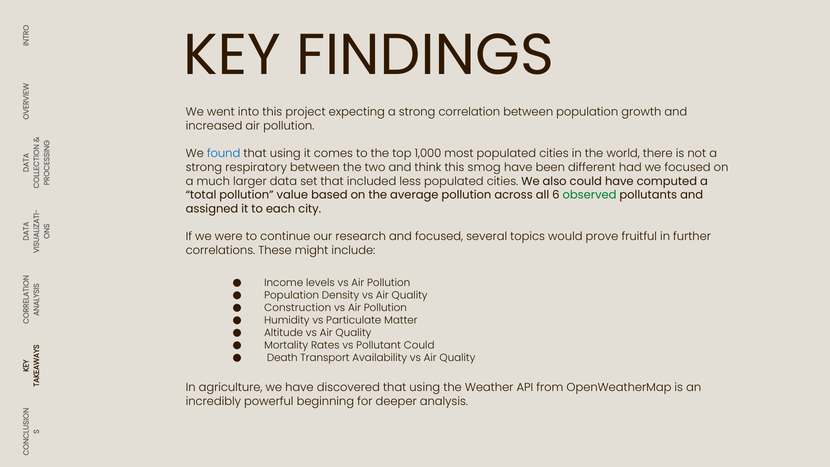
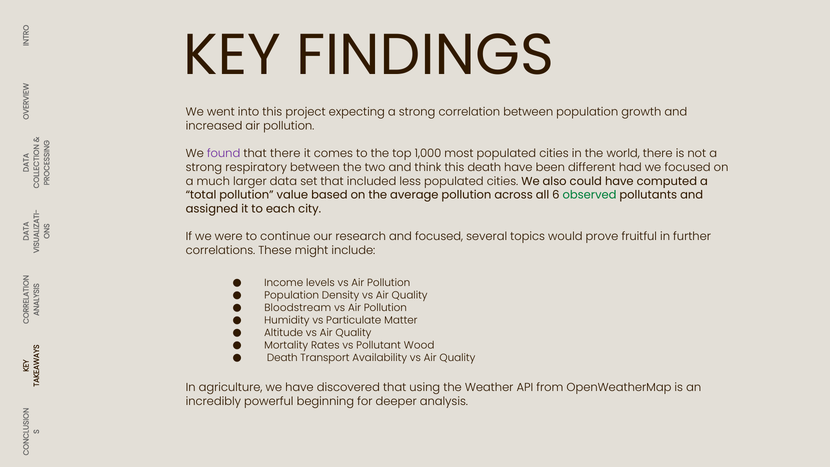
found colour: blue -> purple
using at (285, 154): using -> there
this smog: smog -> death
Construction: Construction -> Bloodstream
Pollutant Could: Could -> Wood
